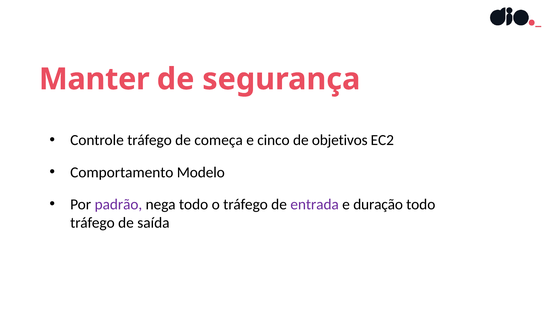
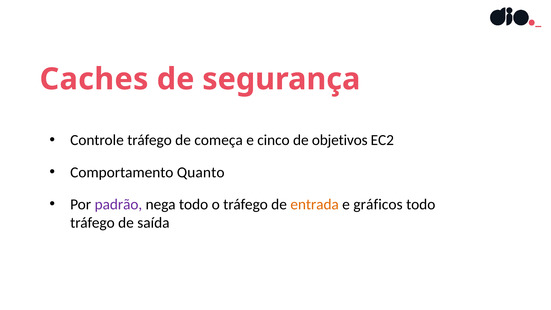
Manter: Manter -> Caches
Modelo: Modelo -> Quanto
entrada colour: purple -> orange
duração: duração -> gráficos
